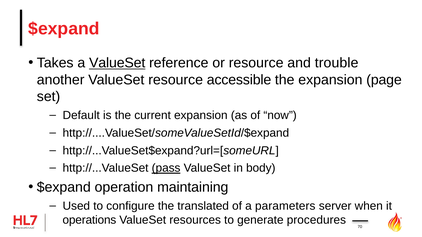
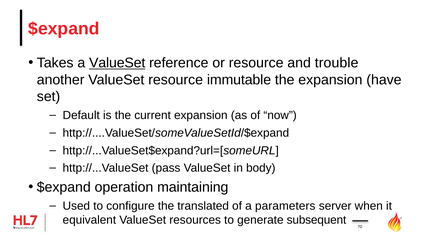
accessible: accessible -> immutable
page: page -> have
pass underline: present -> none
operations: operations -> equivalent
procedures: procedures -> subsequent
